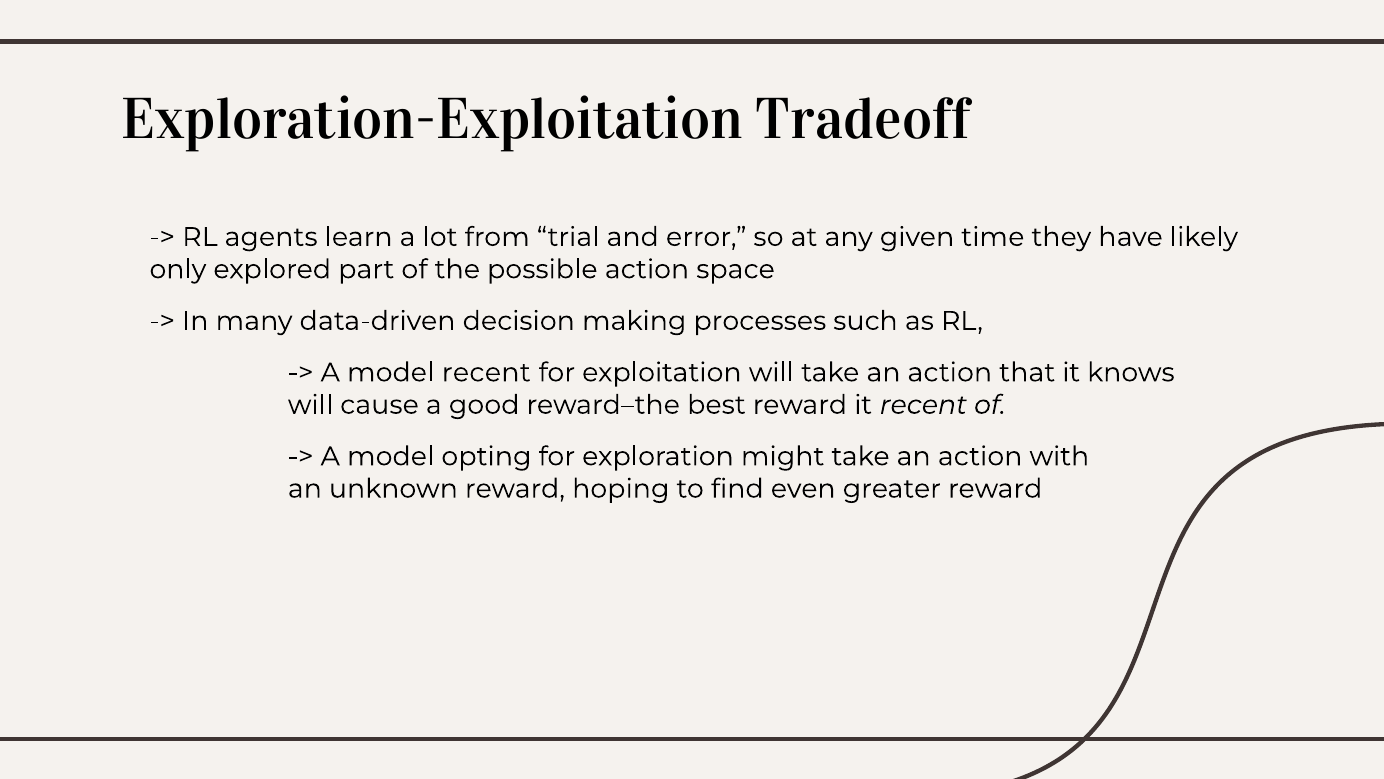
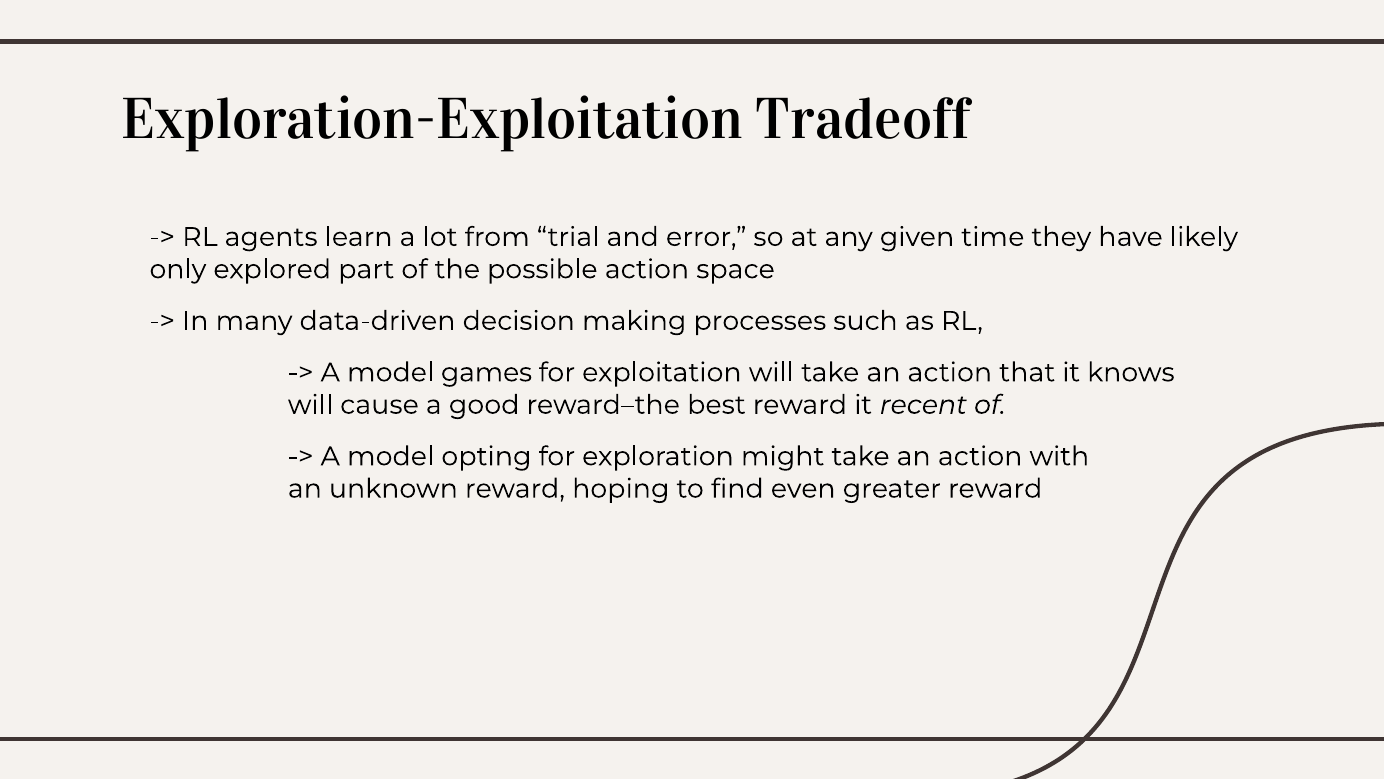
model recent: recent -> games
